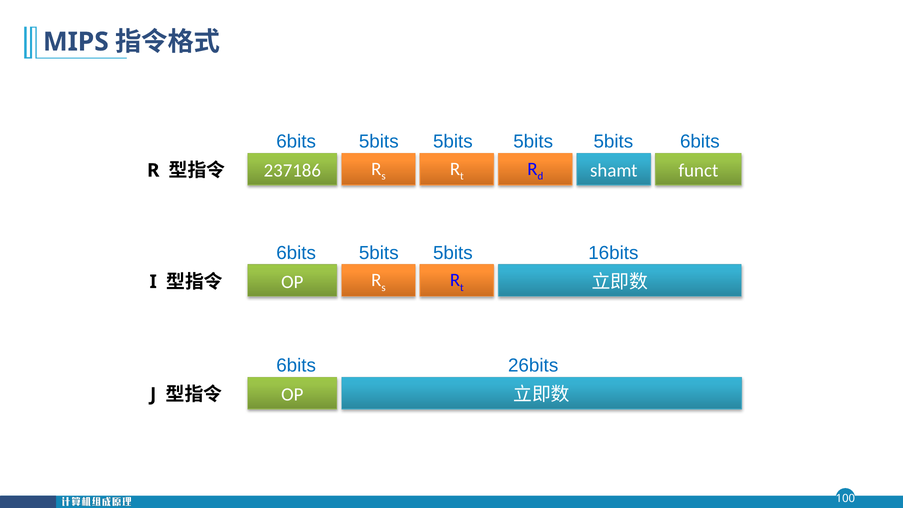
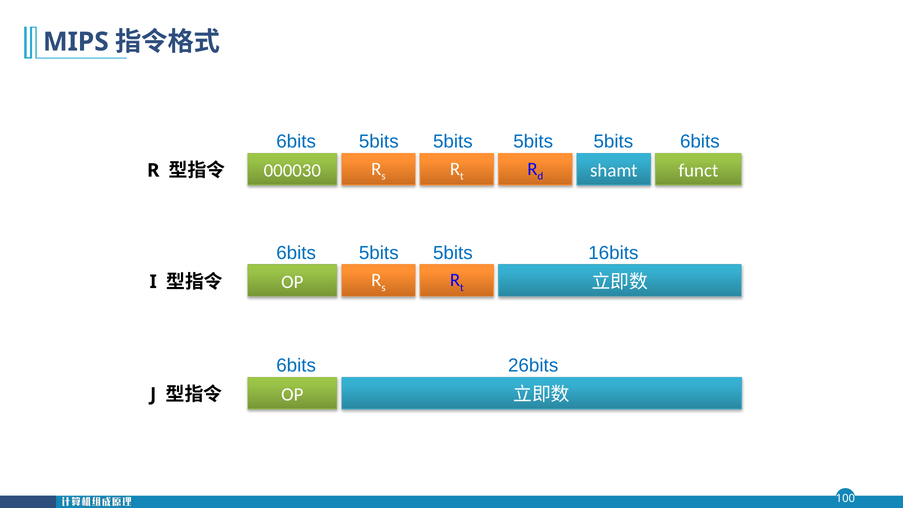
237186: 237186 -> 000030
